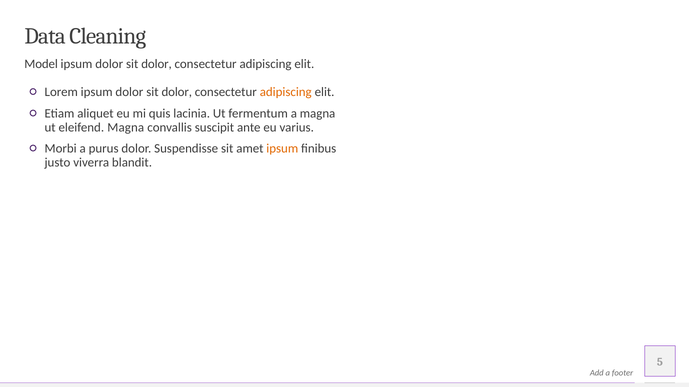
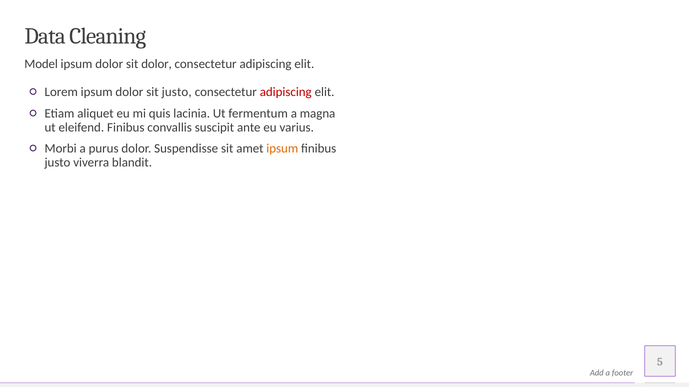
dolor at (177, 92): dolor -> justo
adipiscing at (286, 92) colour: orange -> red
eleifend Magna: Magna -> Finibus
